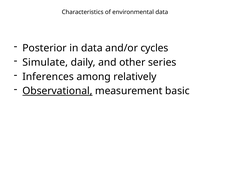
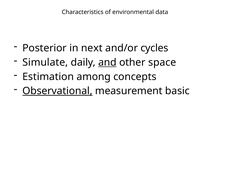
in data: data -> next
and underline: none -> present
series: series -> space
Inferences: Inferences -> Estimation
relatively: relatively -> concepts
